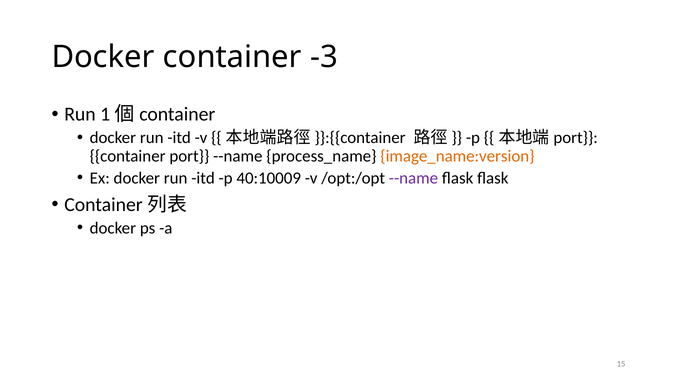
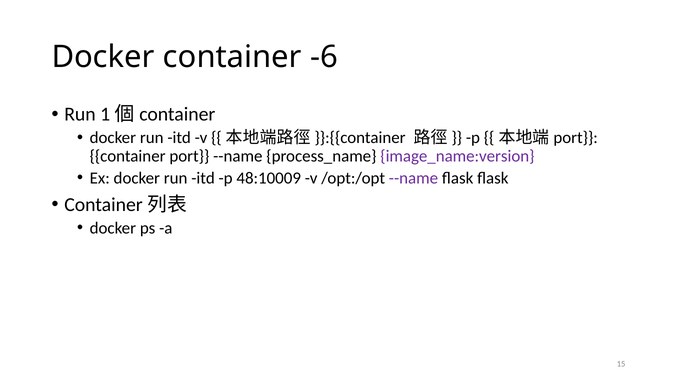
-3: -3 -> -6
image_name:version colour: orange -> purple
40:10009: 40:10009 -> 48:10009
